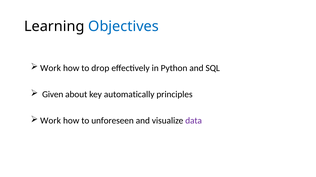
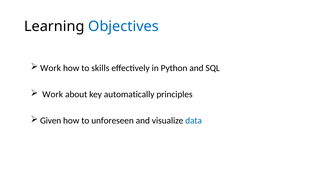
drop: drop -> skills
Given at (53, 95): Given -> Work
Work at (51, 121): Work -> Given
data colour: purple -> blue
